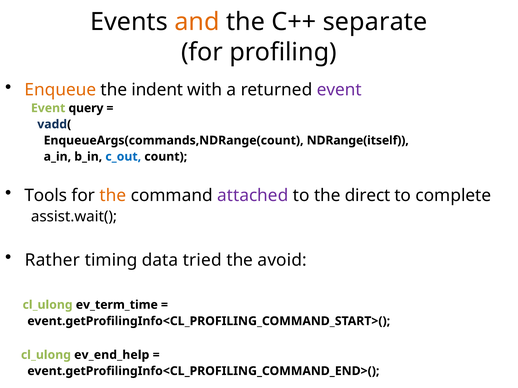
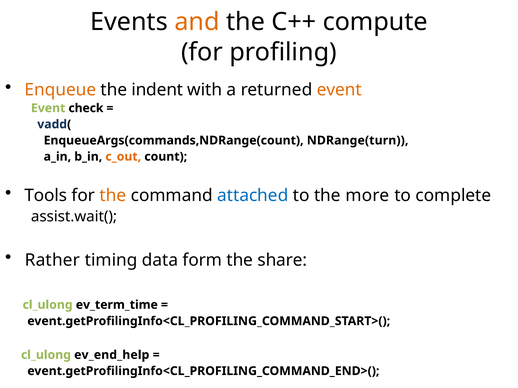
separate: separate -> compute
event at (339, 90) colour: purple -> orange
query: query -> check
NDRange(itself: NDRange(itself -> NDRange(turn
c_out colour: blue -> orange
attached colour: purple -> blue
direct: direct -> more
tried: tried -> form
avoid: avoid -> share
